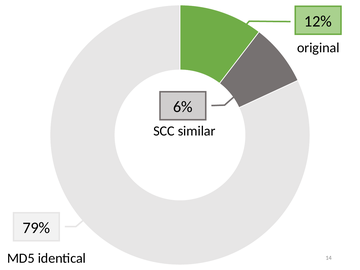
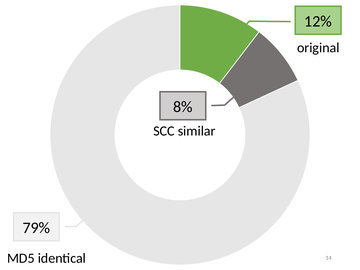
6%: 6% -> 8%
